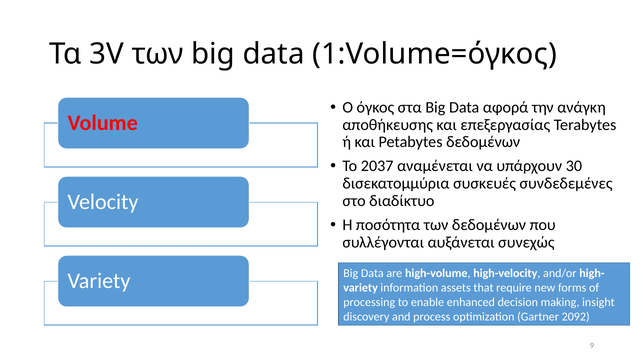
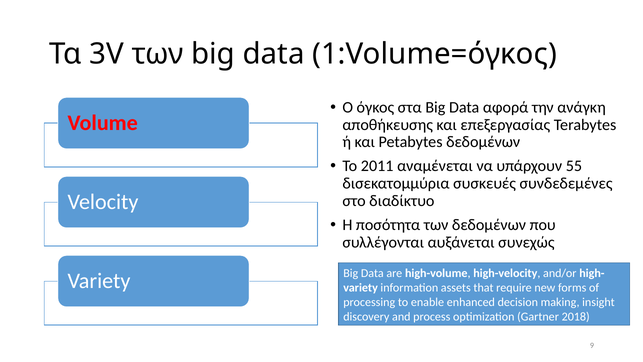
2037: 2037 -> 2011
30: 30 -> 55
2092: 2092 -> 2018
